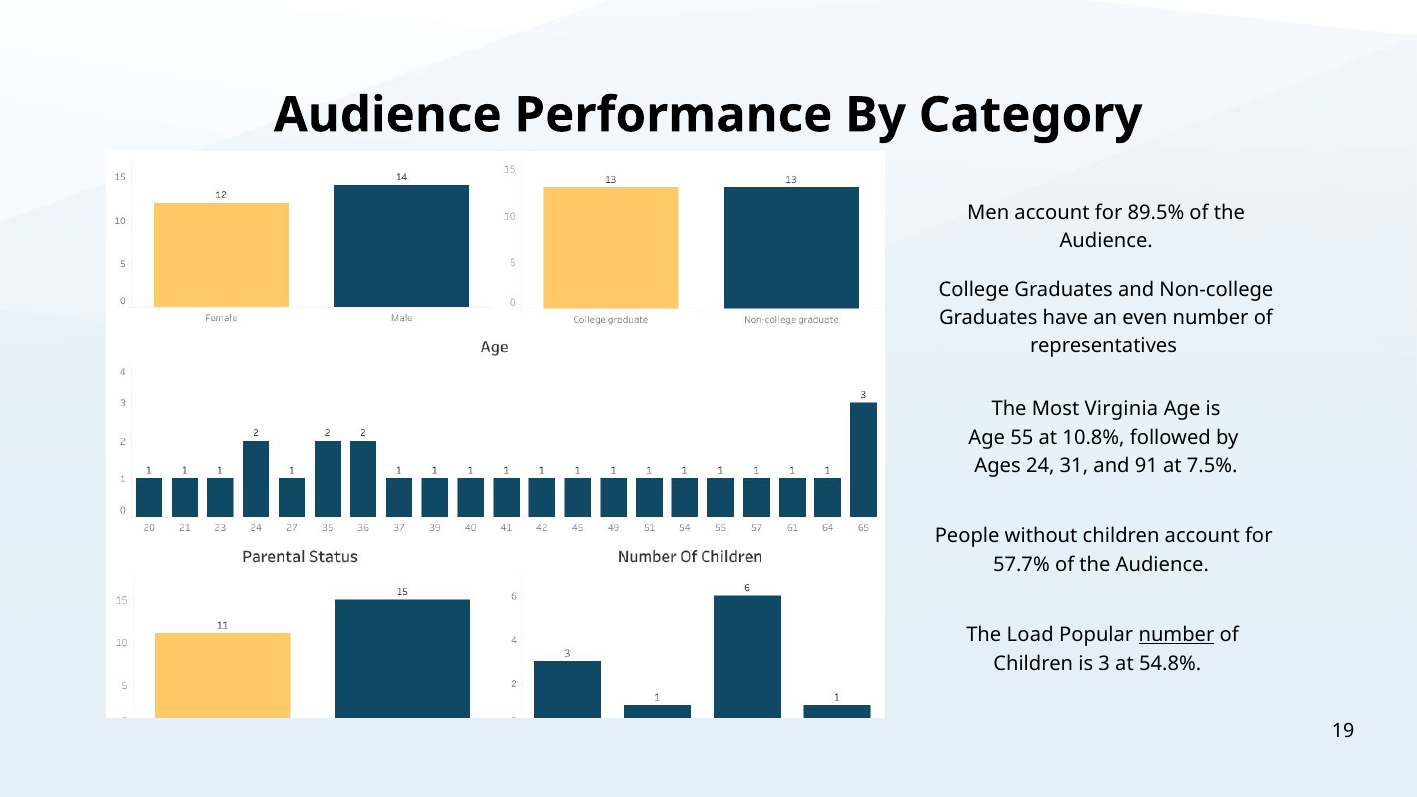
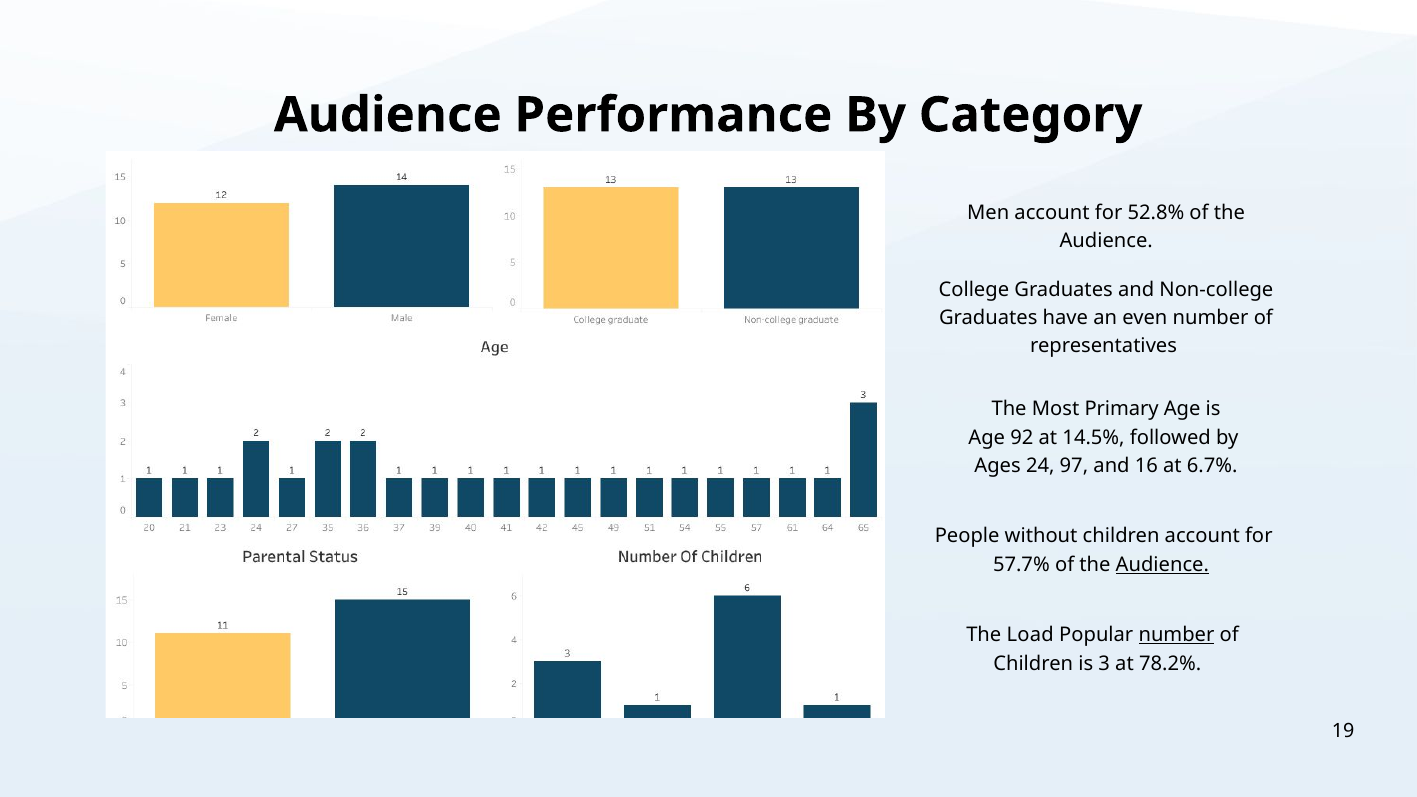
89.5%: 89.5% -> 52.8%
Virginia: Virginia -> Primary
55: 55 -> 92
10.8%: 10.8% -> 14.5%
31: 31 -> 97
91: 91 -> 16
7.5%: 7.5% -> 6.7%
Audience at (1162, 565) underline: none -> present
54.8%: 54.8% -> 78.2%
